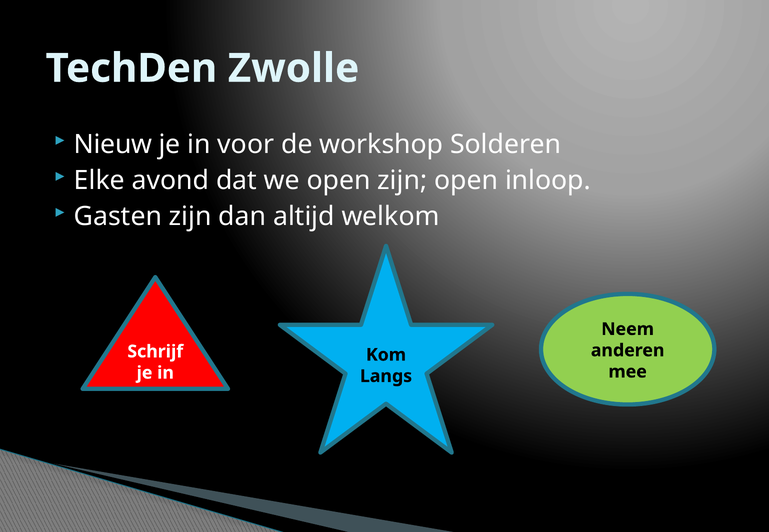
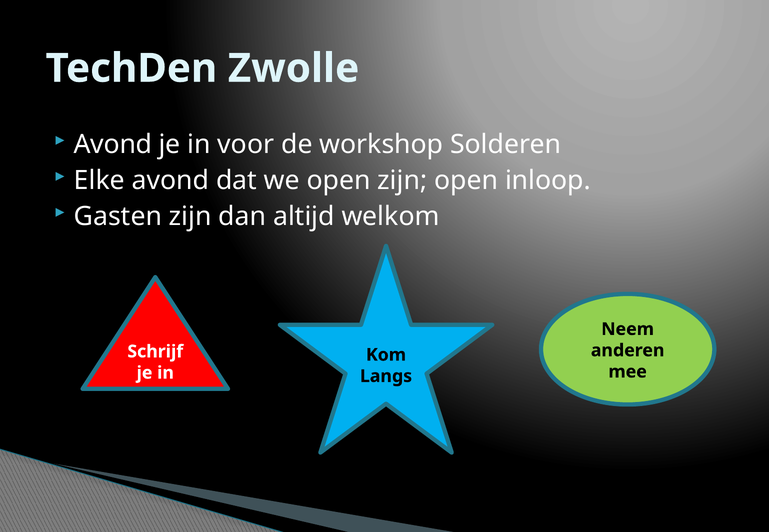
Nieuw at (113, 145): Nieuw -> Avond
